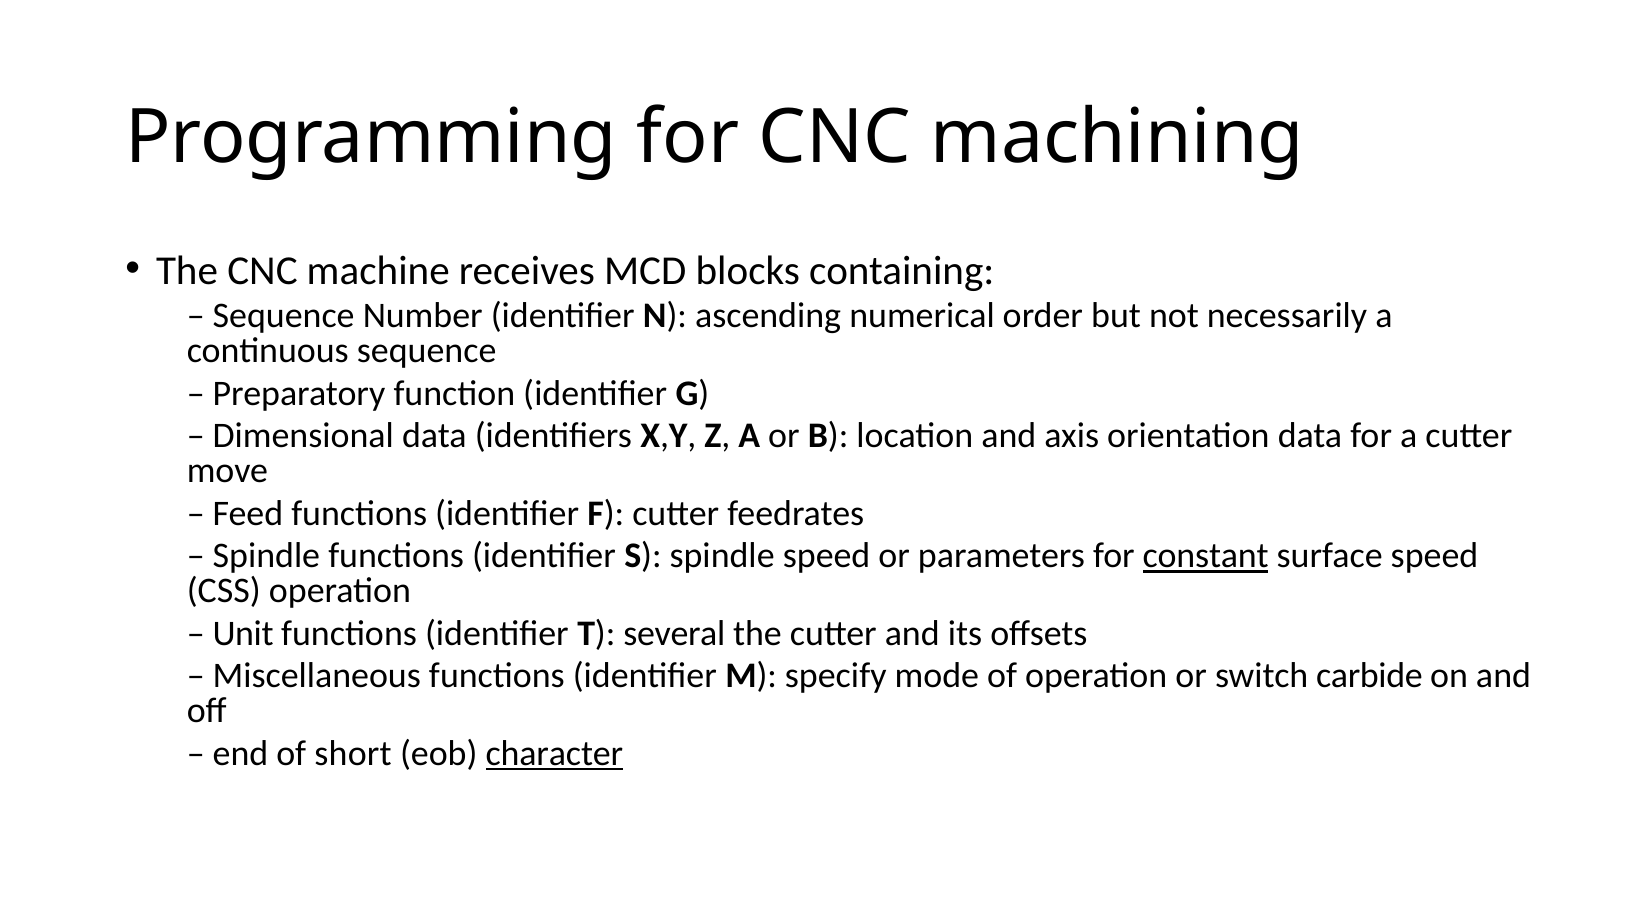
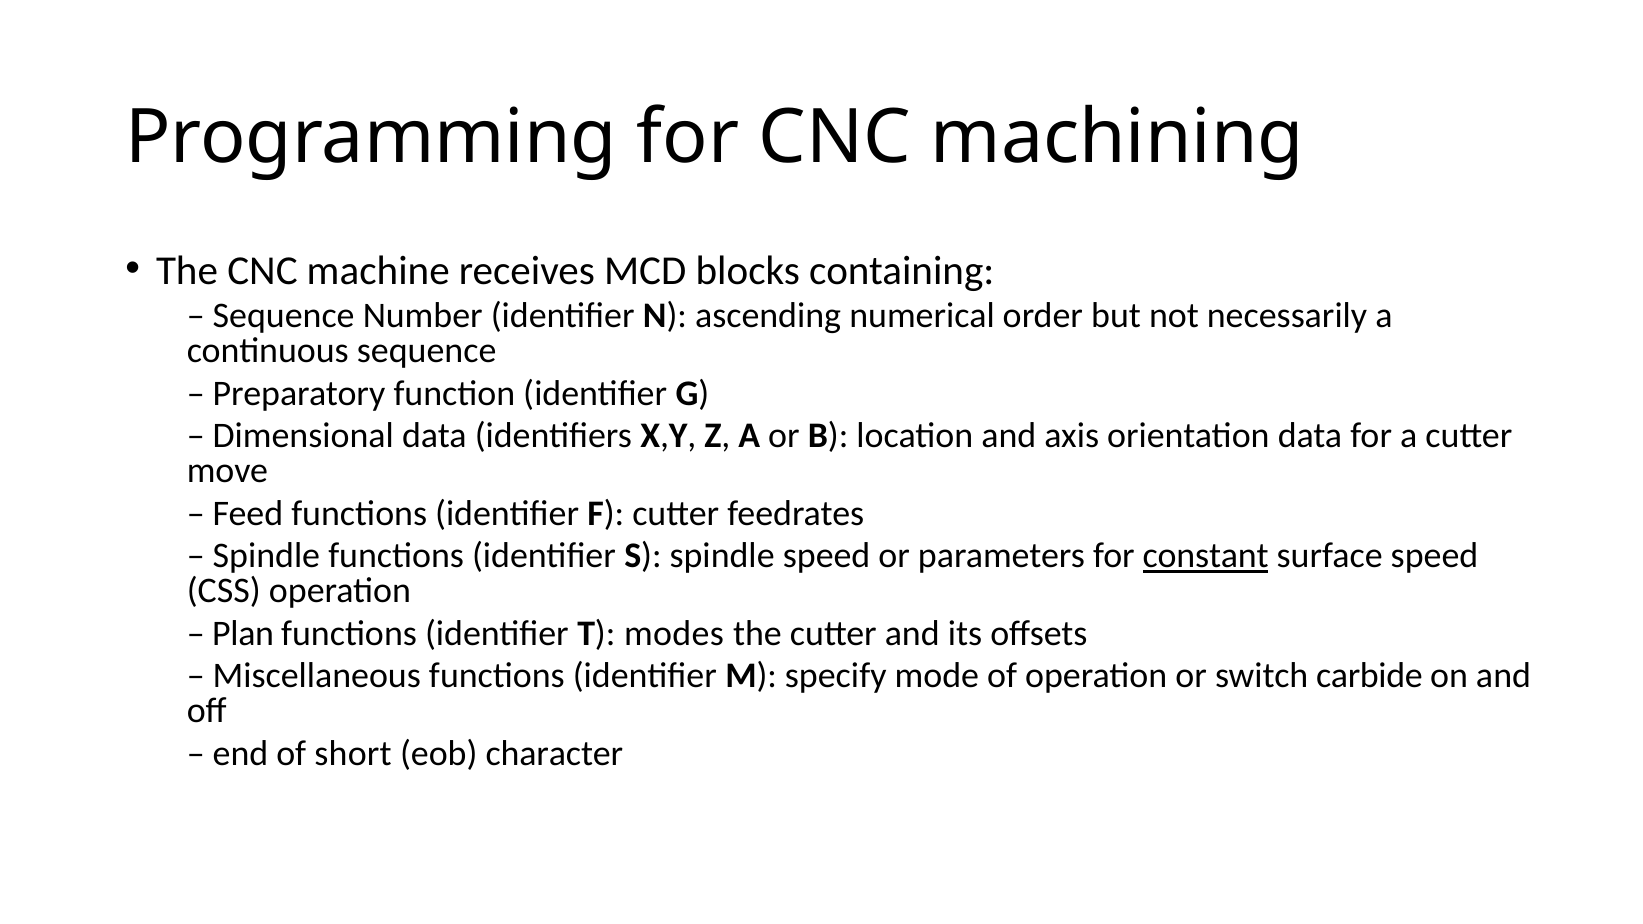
Unit: Unit -> Plan
several: several -> modes
character underline: present -> none
